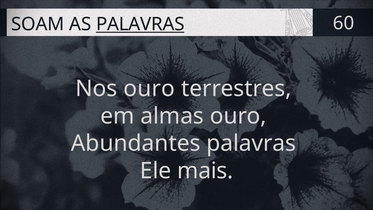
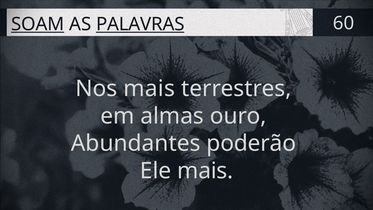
SOAM underline: none -> present
Nos ouro: ouro -> mais
Abundantes palavras: palavras -> poderão
